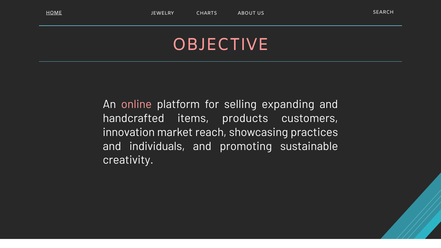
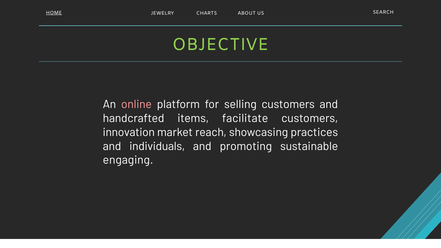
OBJECTIVE colour: pink -> light green
selling expanding: expanding -> customers
products: products -> facilitate
creativity: creativity -> engaging
